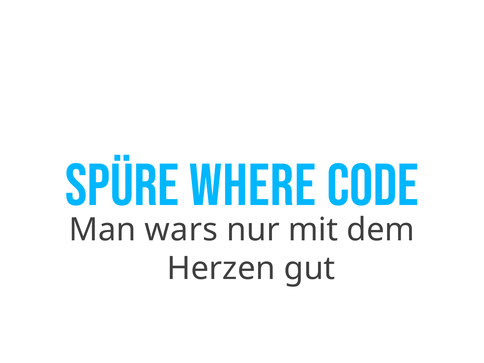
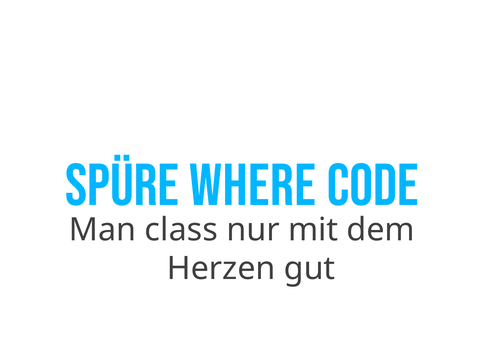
wars: wars -> class
